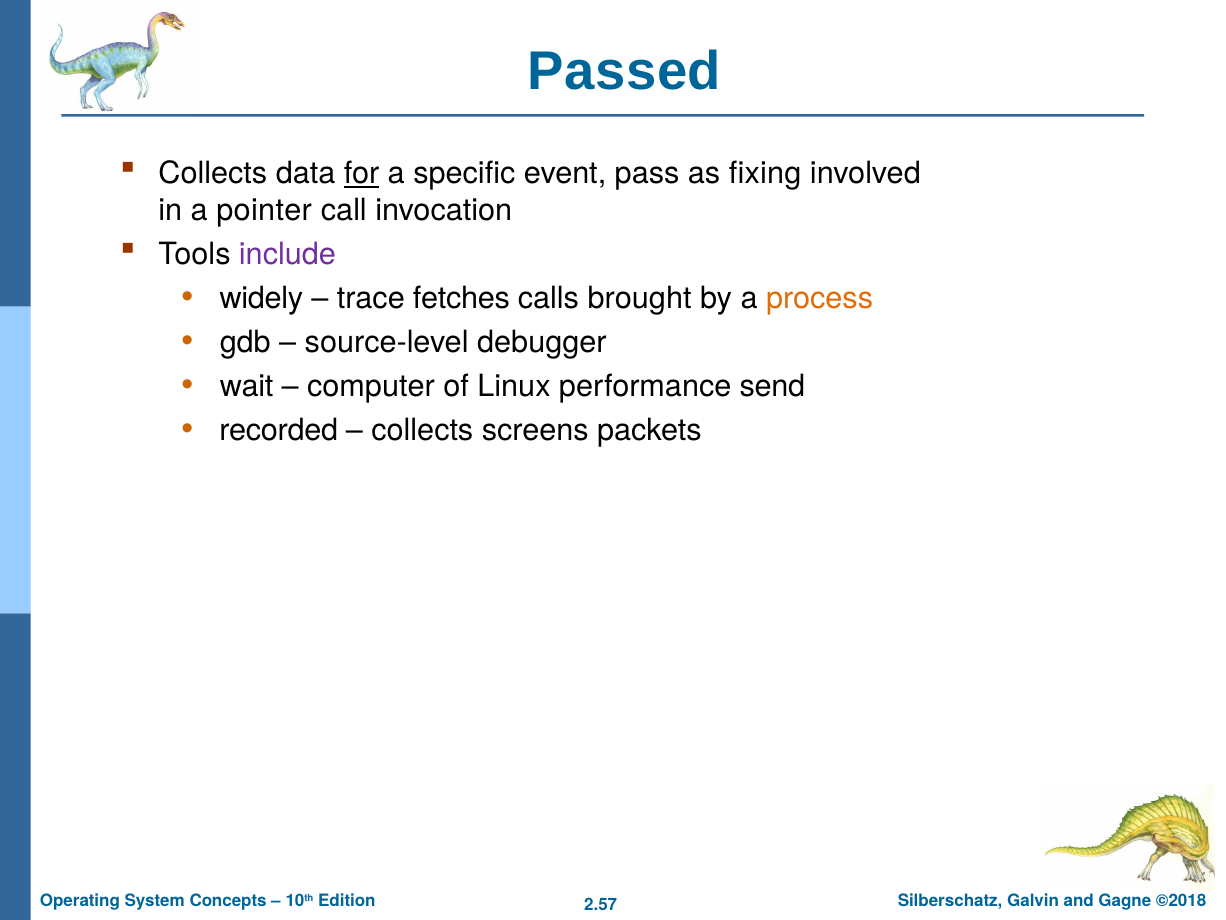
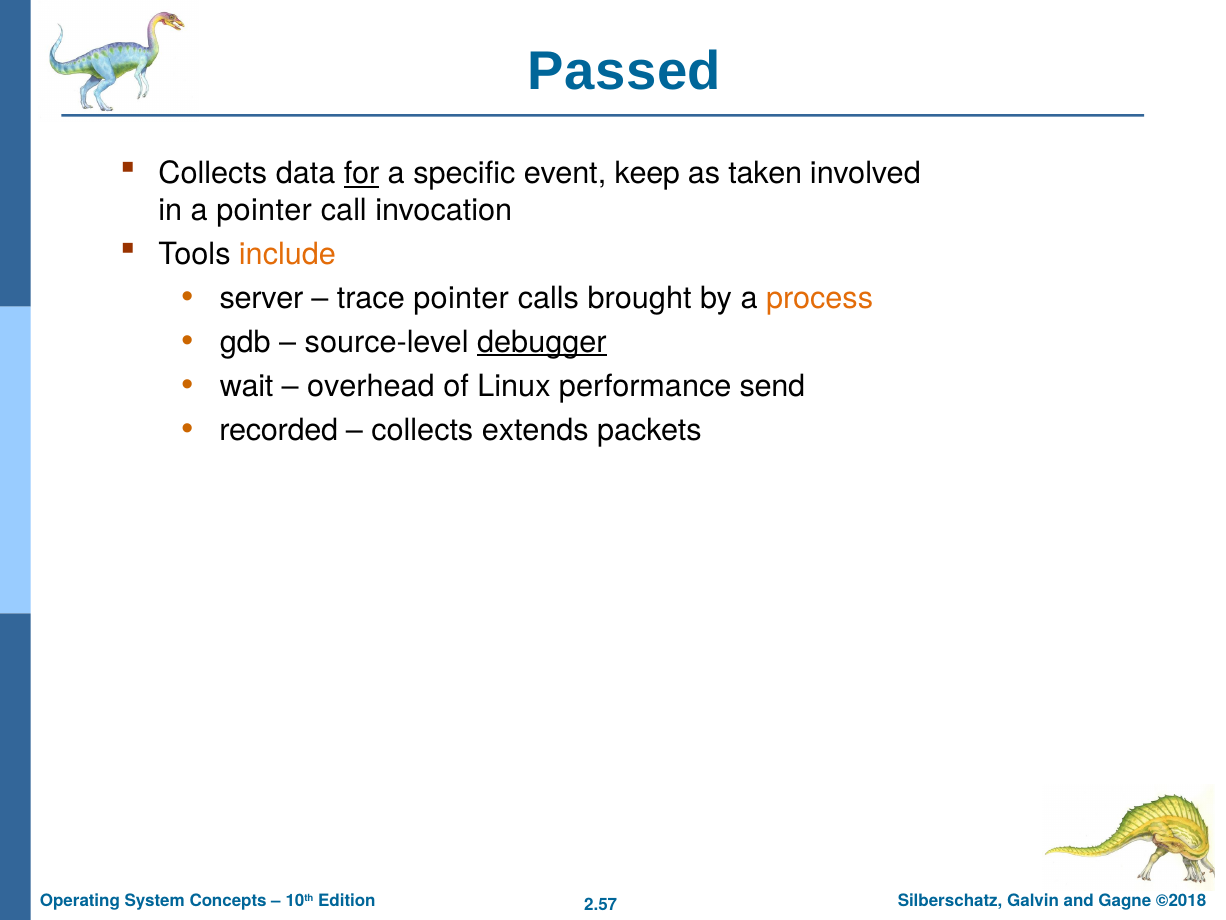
pass: pass -> keep
fixing: fixing -> taken
include colour: purple -> orange
widely: widely -> server
trace fetches: fetches -> pointer
debugger underline: none -> present
computer: computer -> overhead
screens: screens -> extends
